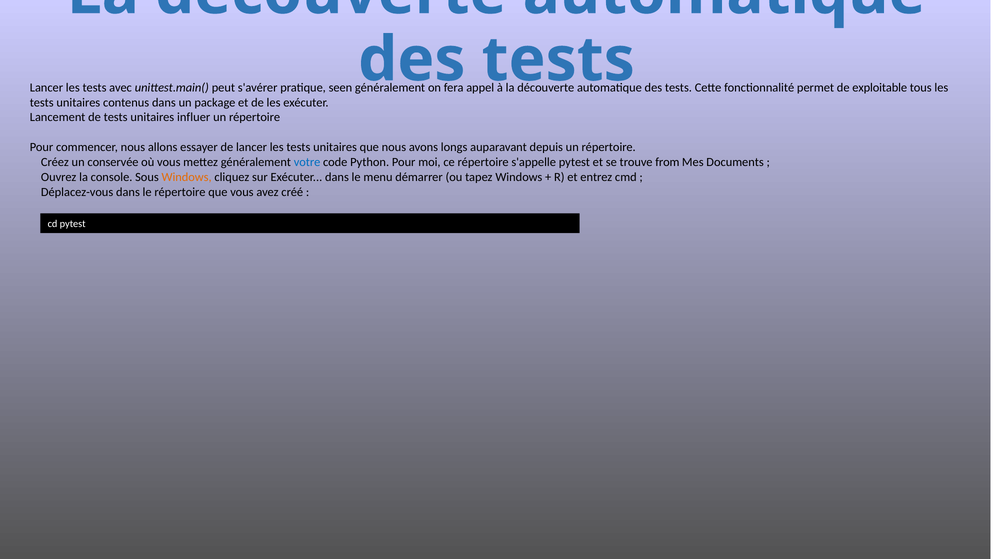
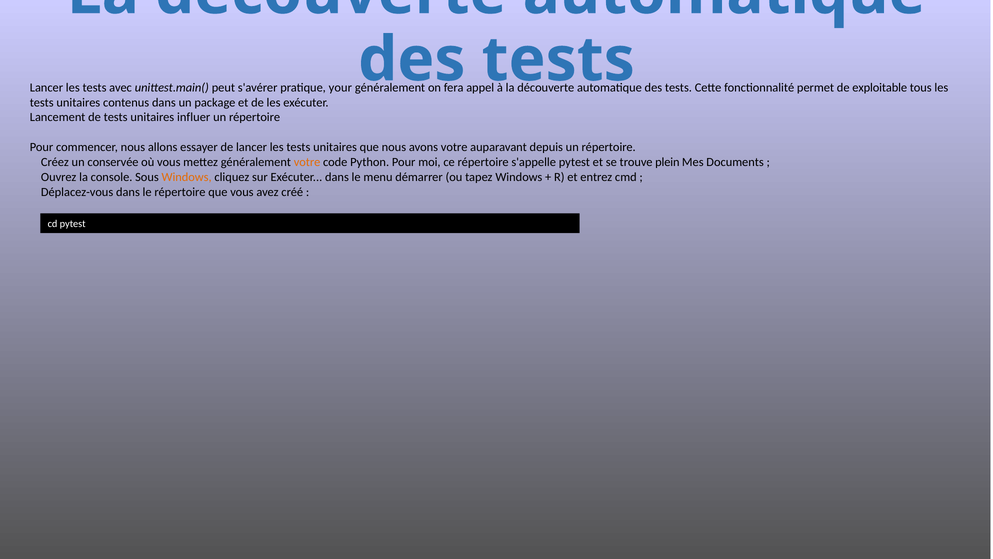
seen: seen -> your
avons longs: longs -> votre
votre at (307, 162) colour: blue -> orange
from: from -> plein
